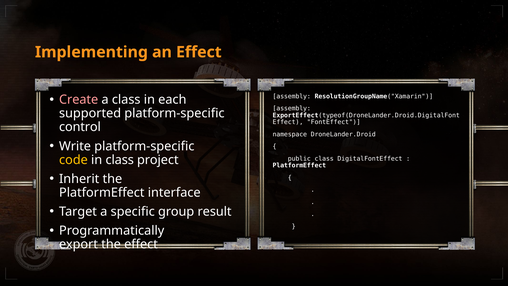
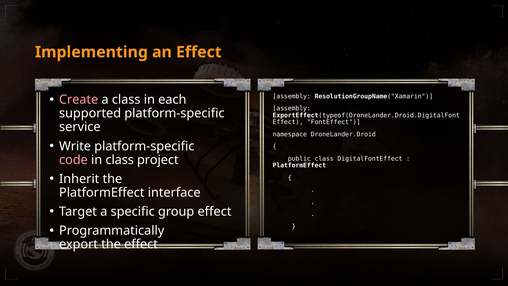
control: control -> service
code colour: yellow -> pink
group result: result -> effect
